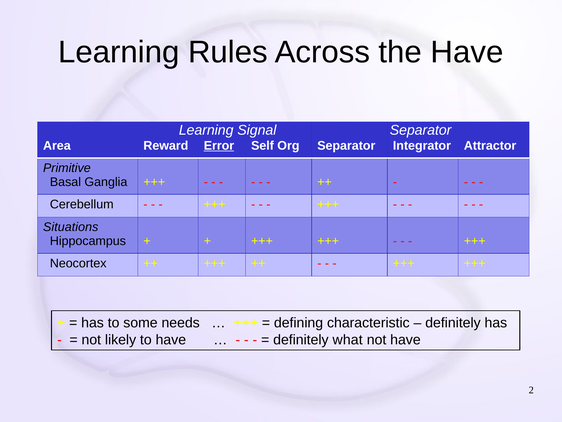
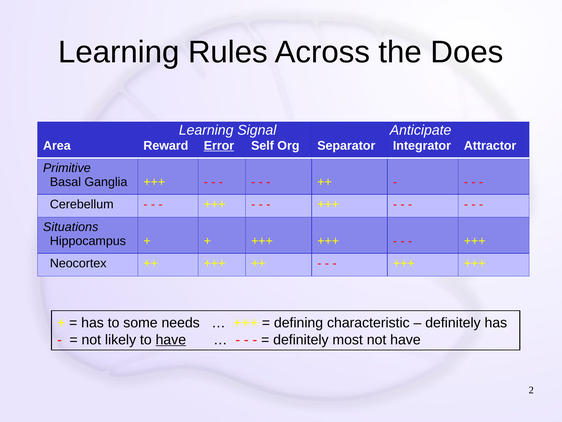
the Have: Have -> Does
Signal Separator: Separator -> Anticipate
have at (171, 339) underline: none -> present
what: what -> most
